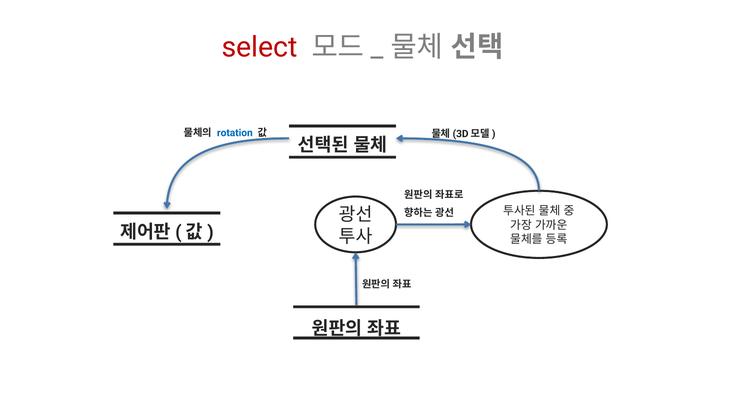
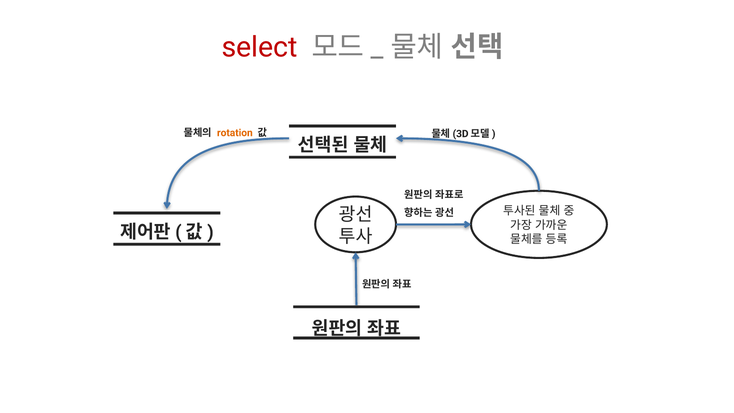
rotation colour: blue -> orange
